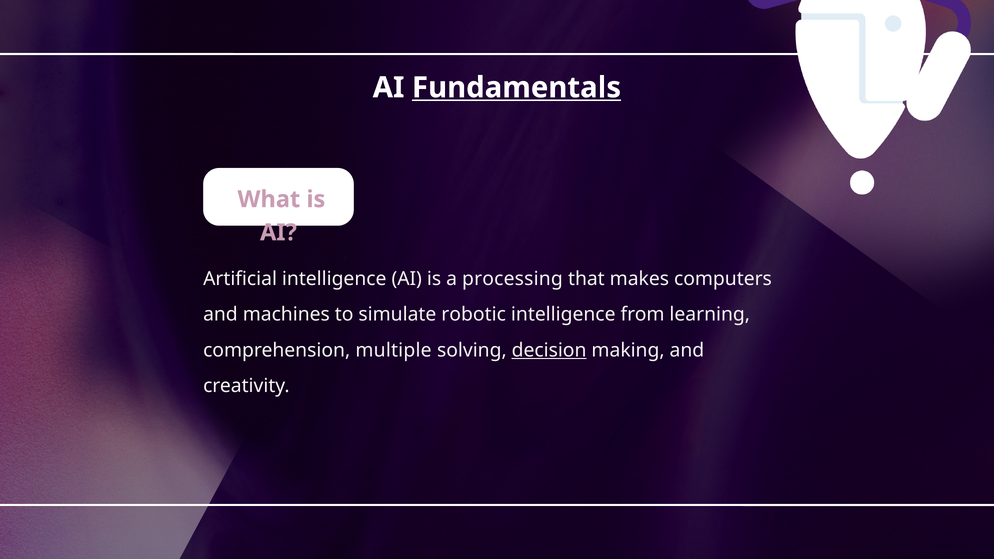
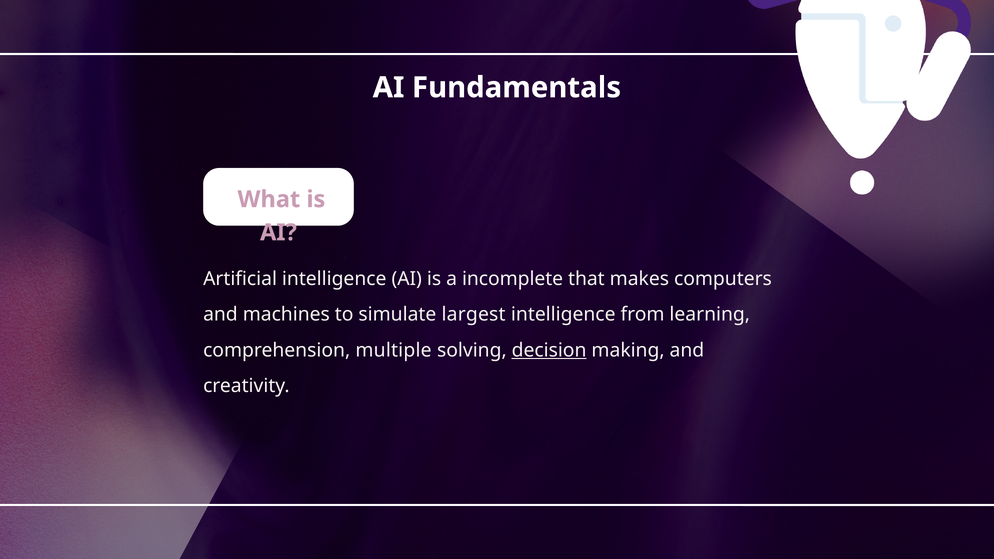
Fundamentals underline: present -> none
processing: processing -> incomplete
robotic: robotic -> largest
